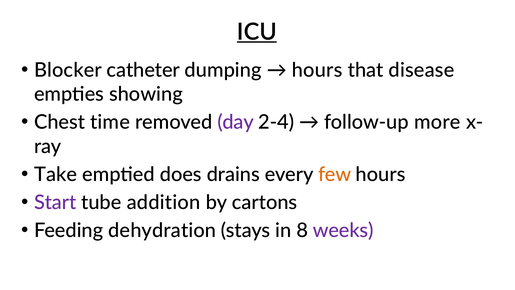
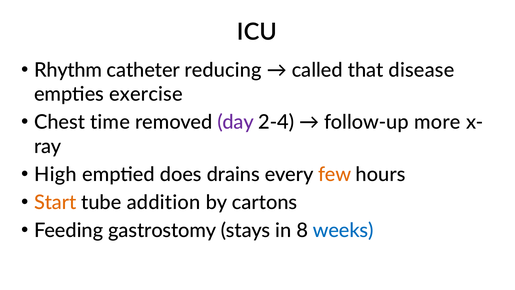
ICU underline: present -> none
Blocker: Blocker -> Rhythm
dumping: dumping -> reducing
hours at (317, 70): hours -> called
showing: showing -> exercise
Take: Take -> High
Start colour: purple -> orange
dehydration: dehydration -> gastrostomy
weeks colour: purple -> blue
